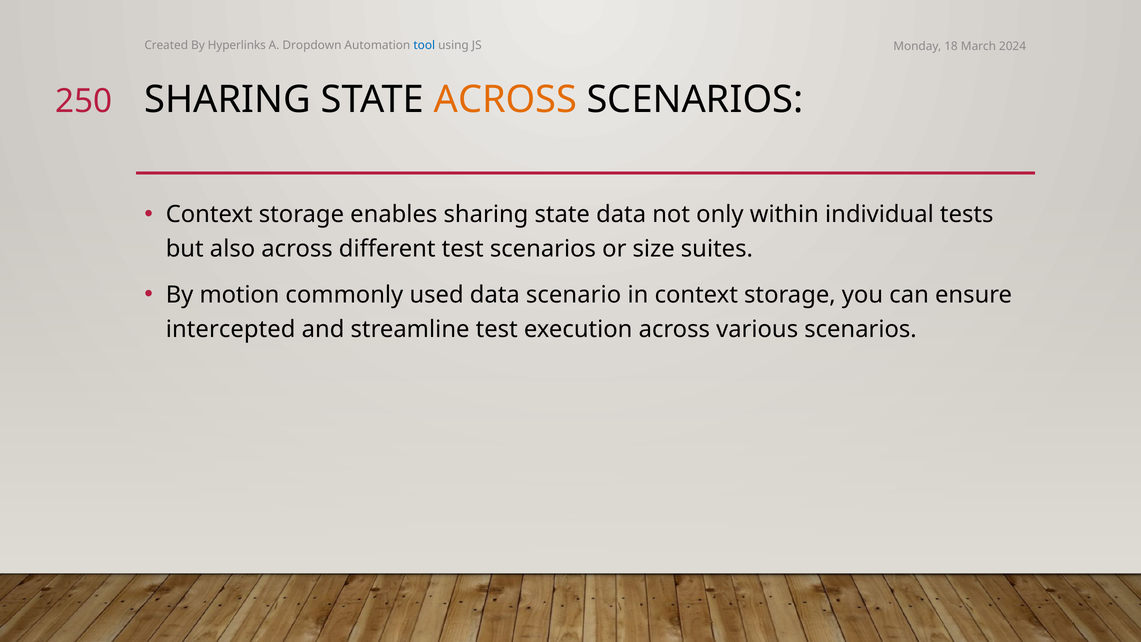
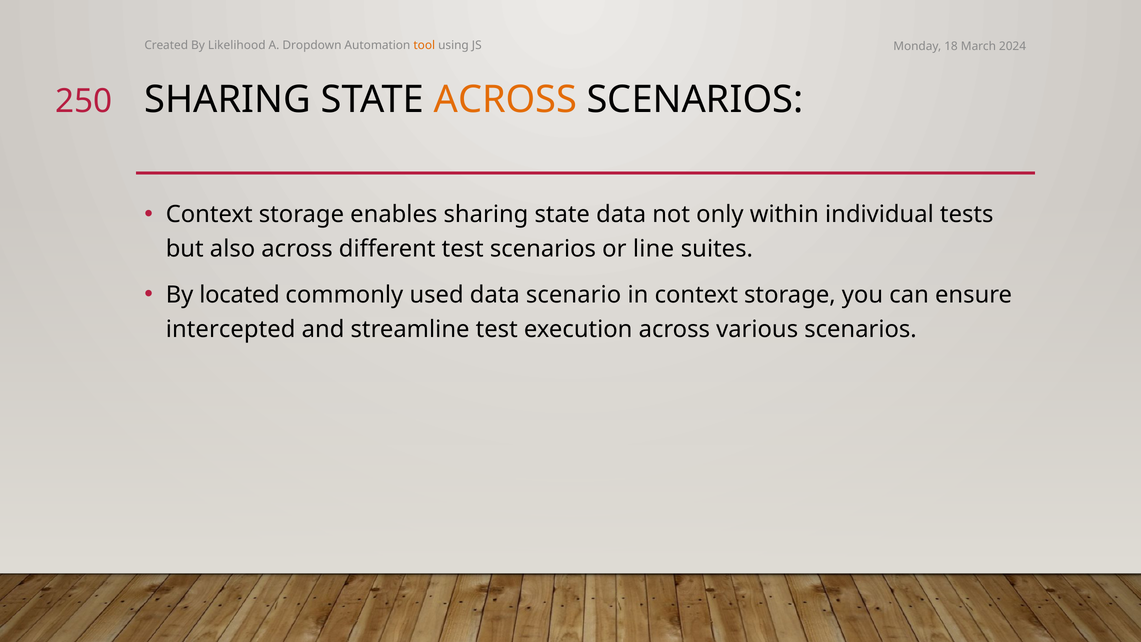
Hyperlinks: Hyperlinks -> Likelihood
tool colour: blue -> orange
size: size -> line
motion: motion -> located
